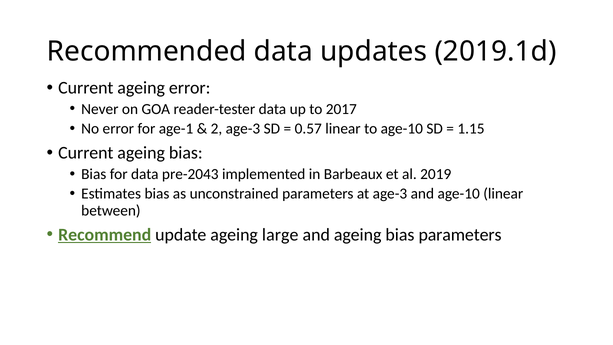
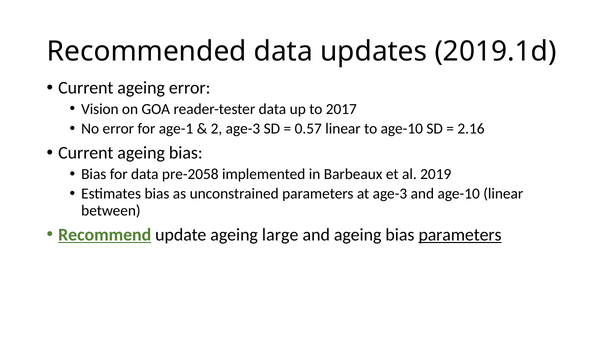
Never: Never -> Vision
1.15: 1.15 -> 2.16
pre-2043: pre-2043 -> pre-2058
parameters at (460, 235) underline: none -> present
